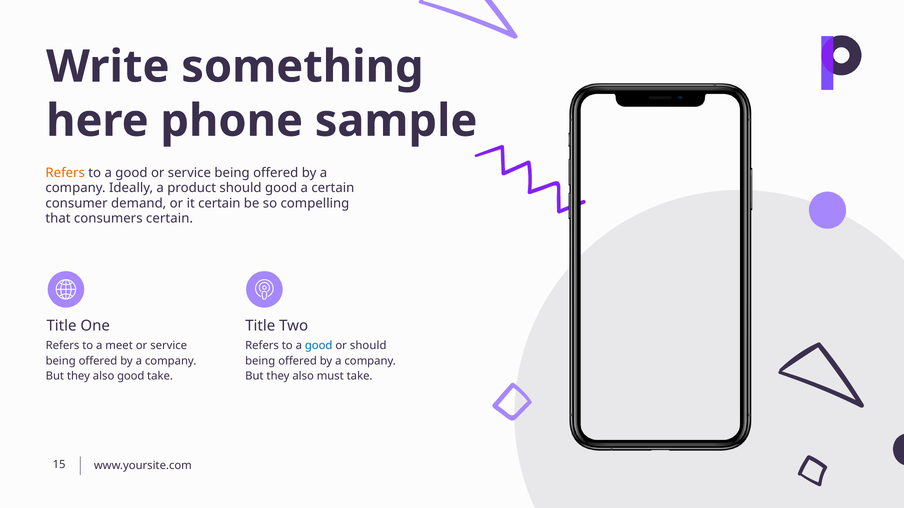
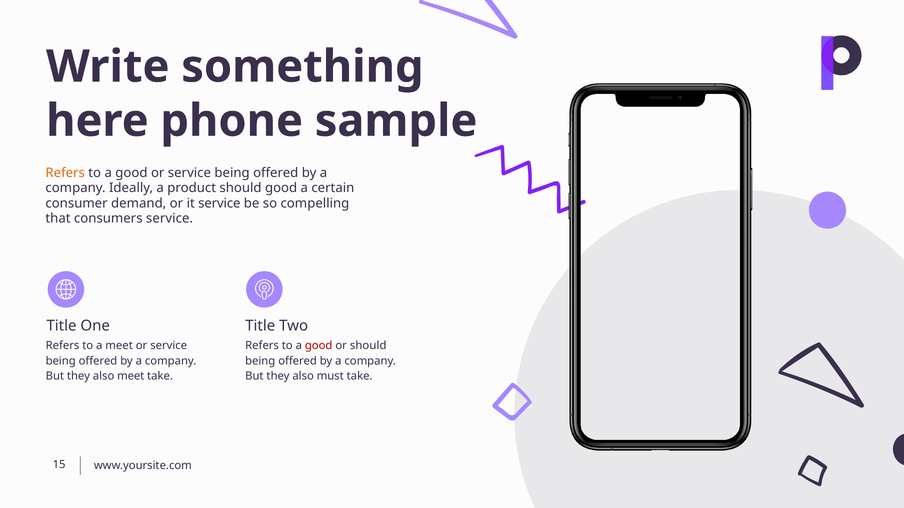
it certain: certain -> service
consumers certain: certain -> service
good at (319, 346) colour: blue -> red
also good: good -> meet
